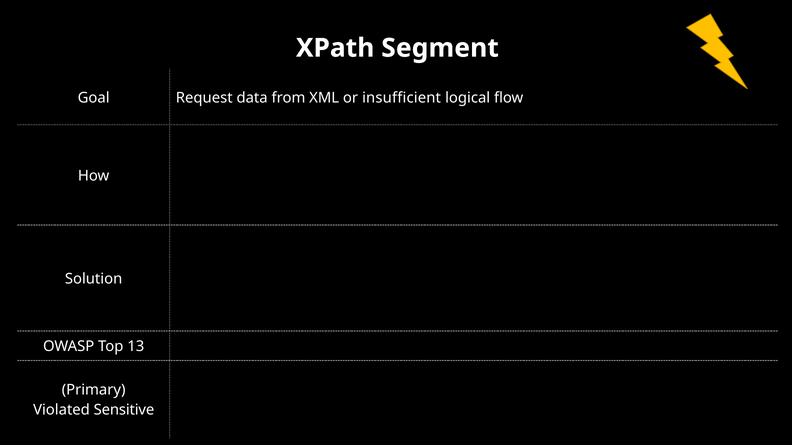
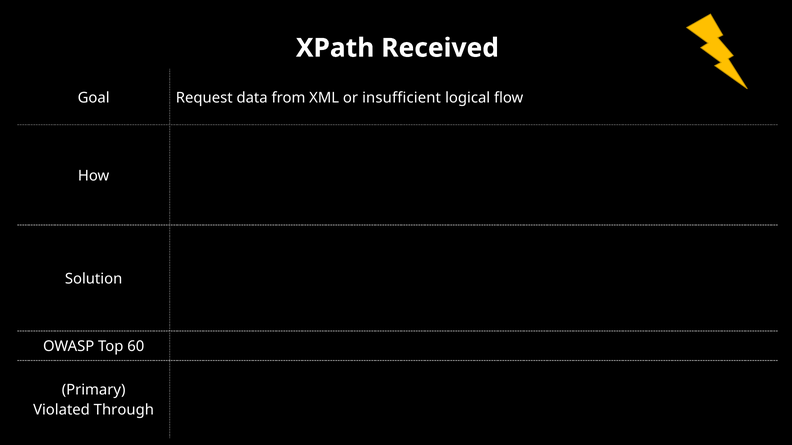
Segment: Segment -> Received
13: 13 -> 60
Sensitive: Sensitive -> Through
